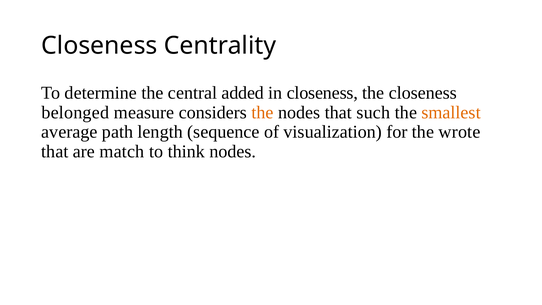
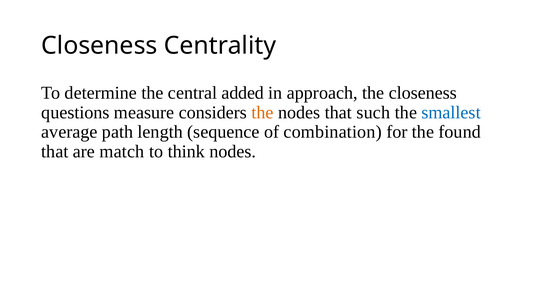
in closeness: closeness -> approach
belonged: belonged -> questions
smallest colour: orange -> blue
visualization: visualization -> combination
wrote: wrote -> found
